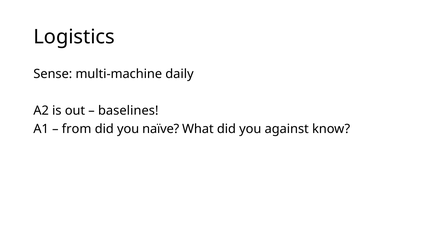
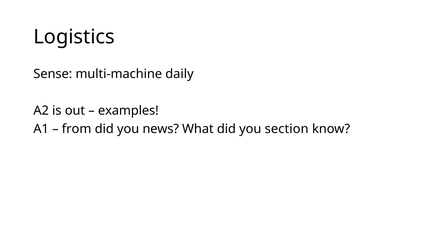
baselines: baselines -> examples
naïve: naïve -> news
against: against -> section
